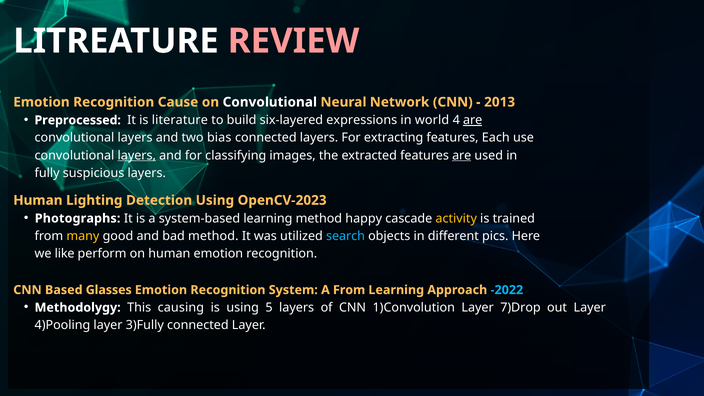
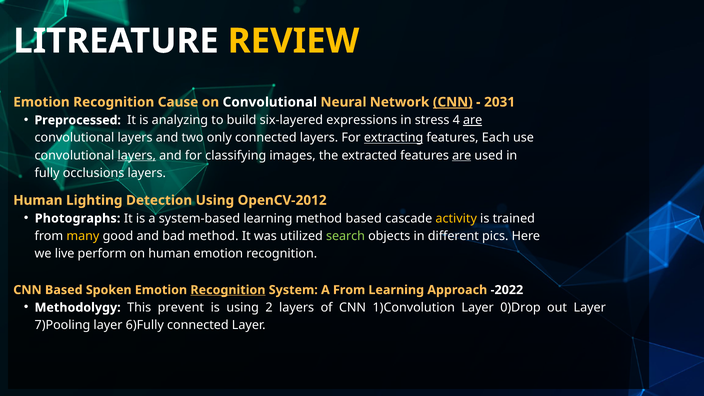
REVIEW colour: pink -> yellow
CNN at (453, 102) underline: none -> present
2013: 2013 -> 2031
literature: literature -> analyzing
world: world -> stress
bias: bias -> only
extracting underline: none -> present
suspicious: suspicious -> occlusions
OpenCV-2023: OpenCV-2023 -> OpenCV-2012
method happy: happy -> based
search colour: light blue -> light green
like: like -> live
Glasses: Glasses -> Spoken
Recognition at (228, 290) underline: none -> present
-2022 colour: light blue -> white
causing: causing -> prevent
5: 5 -> 2
7)Drop: 7)Drop -> 0)Drop
4)Pooling: 4)Pooling -> 7)Pooling
3)Fully: 3)Fully -> 6)Fully
